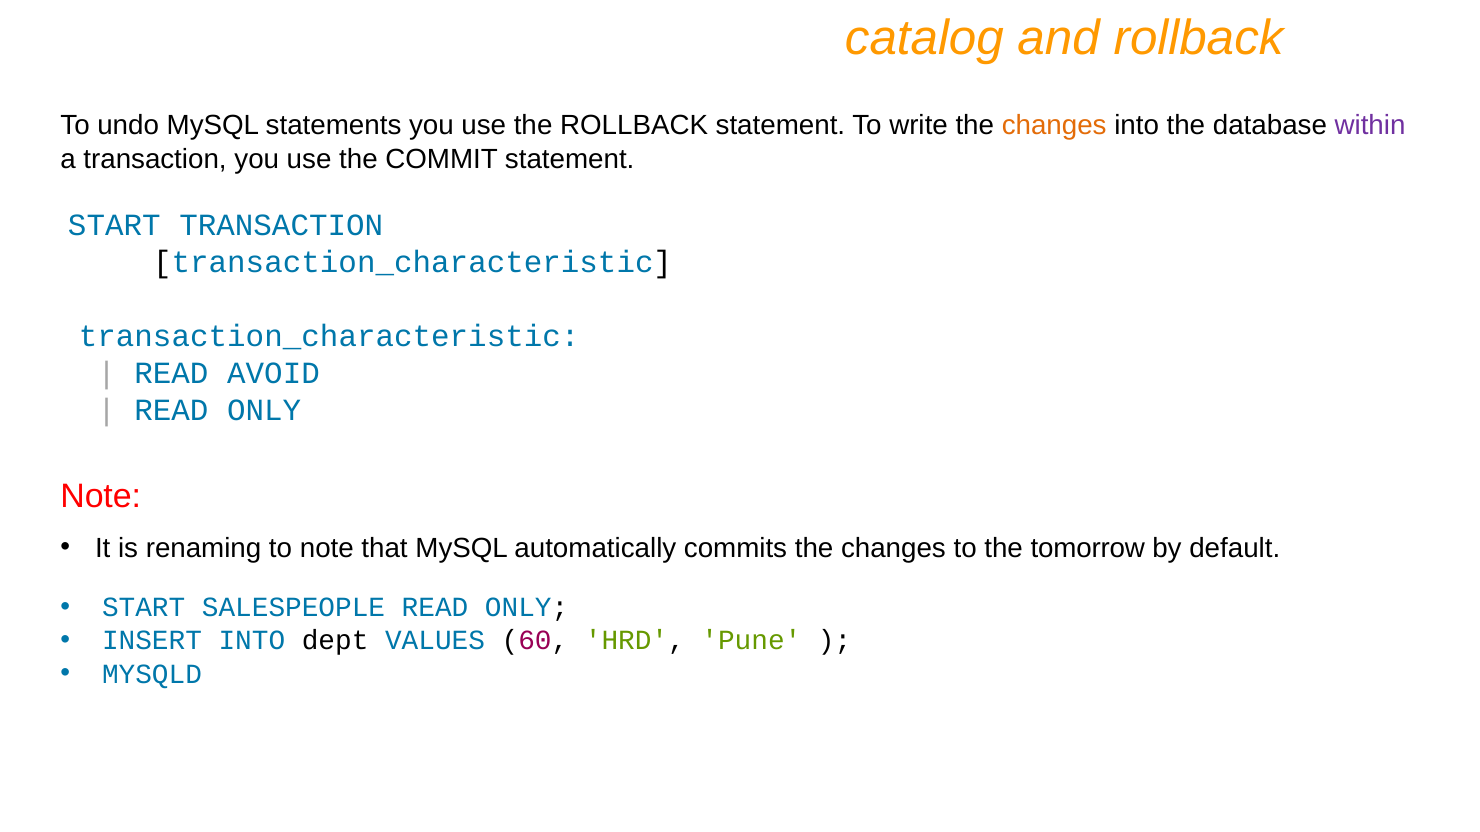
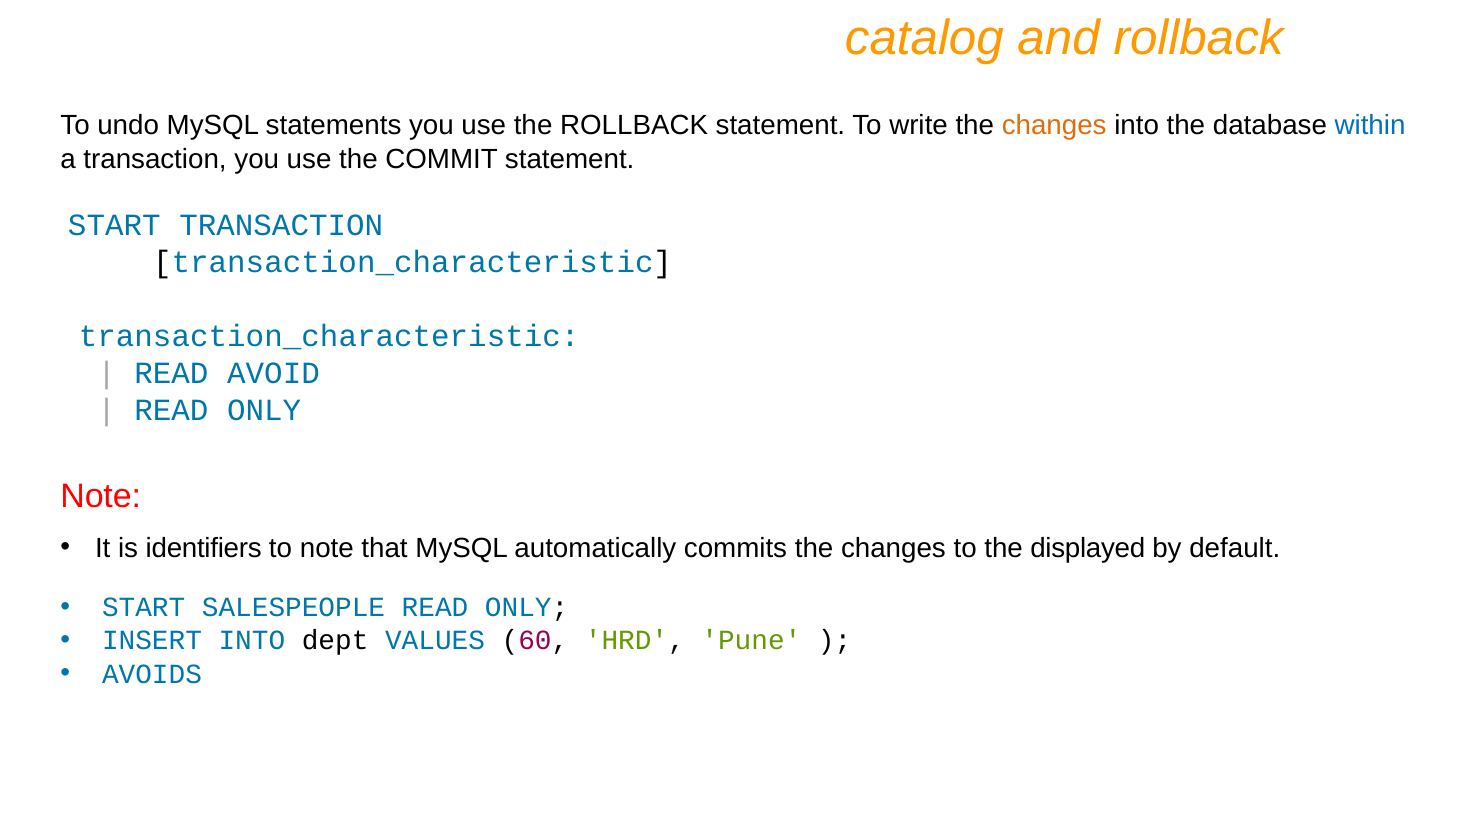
within colour: purple -> blue
renaming: renaming -> identifiers
tomorrow: tomorrow -> displayed
MYSQLD: MYSQLD -> AVOIDS
